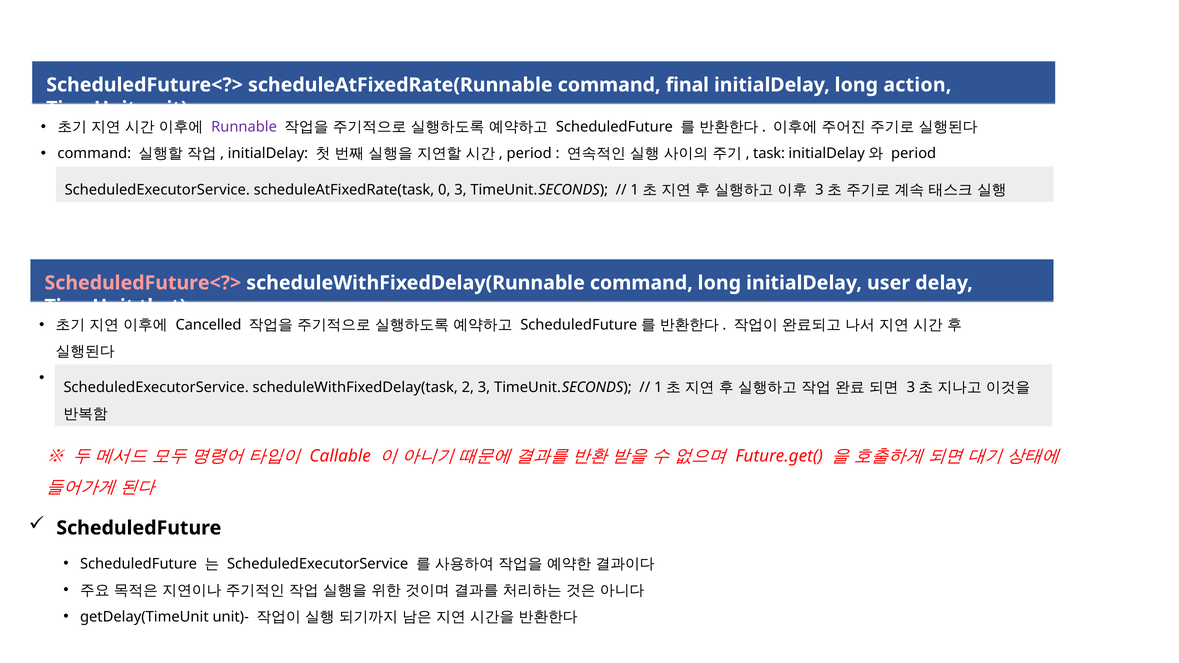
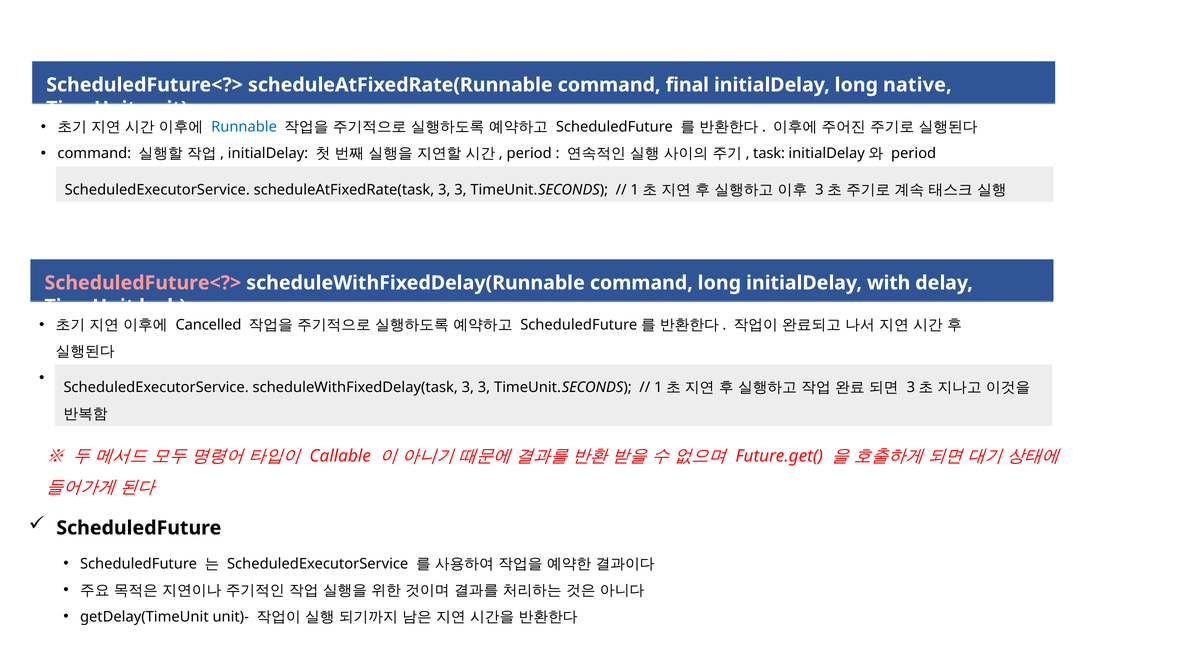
action: action -> native
Runnable colour: purple -> blue
scheduleAtFixedRate(task 0: 0 -> 3
user: user -> with
that: that -> lock
scheduleWithFixedDelay(task 2: 2 -> 3
